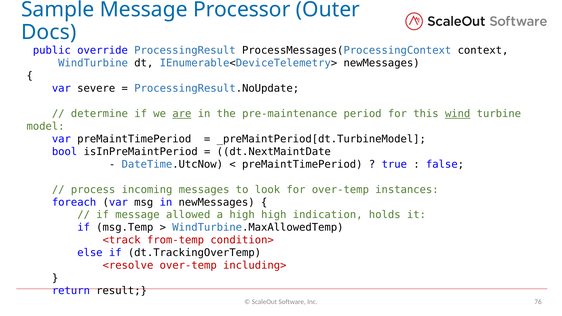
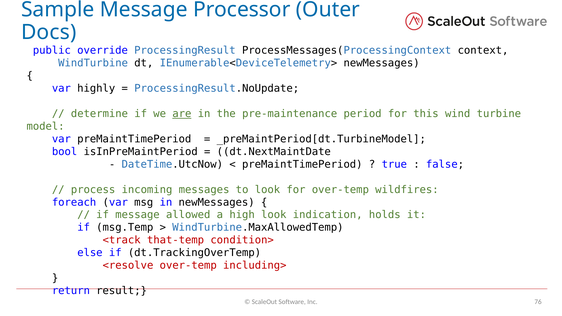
severe: severe -> highly
wind underline: present -> none
instances: instances -> wildfires
high high: high -> look
from-temp: from-temp -> that-temp
